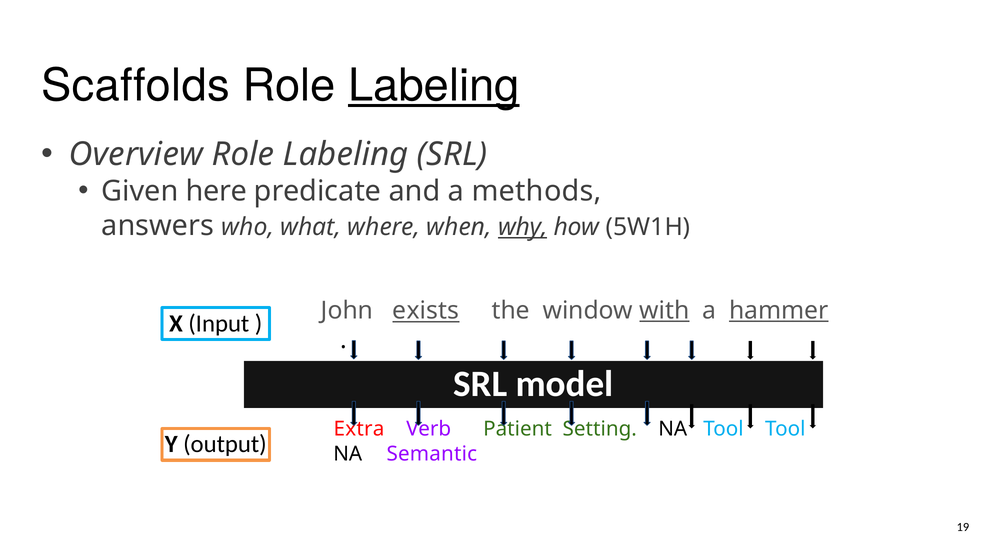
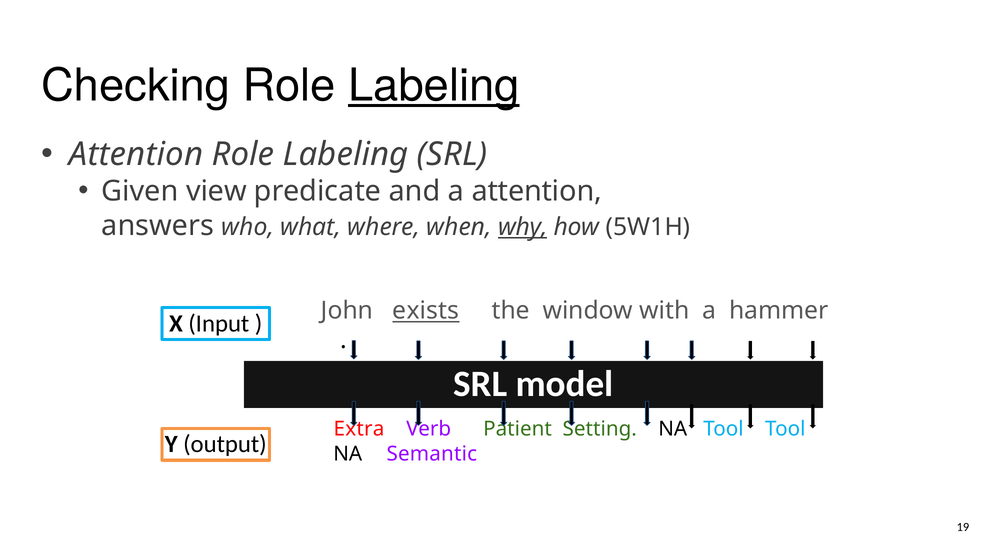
Scaffolds: Scaffolds -> Checking
Overview at (136, 154): Overview -> Attention
here: here -> view
a methods: methods -> attention
with underline: present -> none
hammer underline: present -> none
